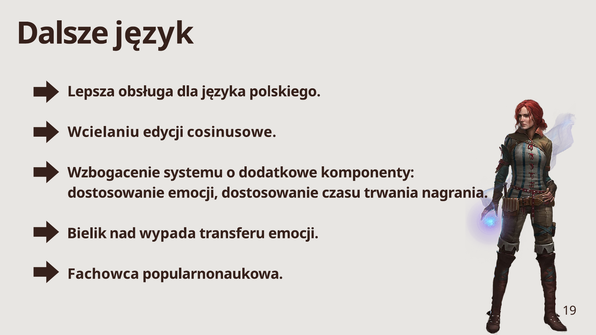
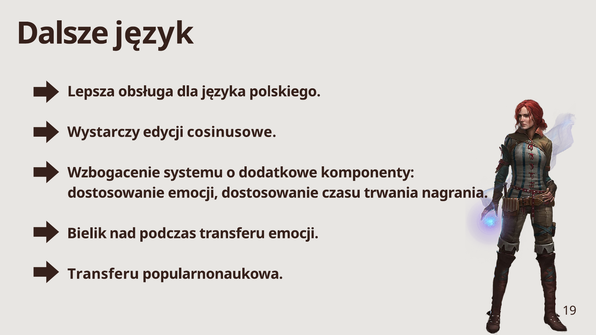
Wcielaniu: Wcielaniu -> Wystarczy
wypada: wypada -> podczas
Fachowca at (103, 274): Fachowca -> Transferu
